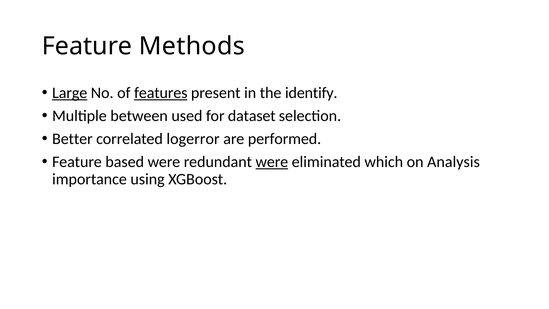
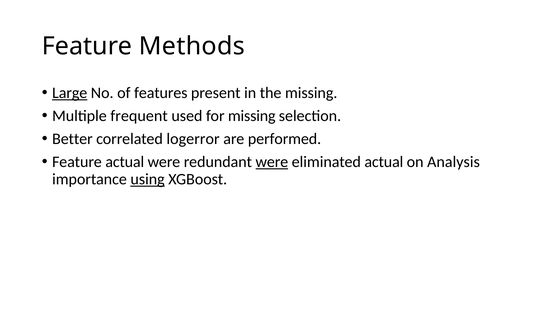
features underline: present -> none
the identify: identify -> missing
between: between -> frequent
for dataset: dataset -> missing
Feature based: based -> actual
eliminated which: which -> actual
using underline: none -> present
